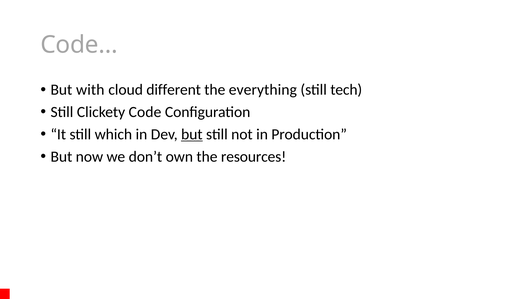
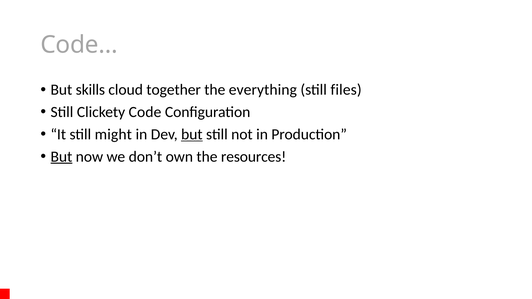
with: with -> skills
different: different -> together
tech: tech -> files
which: which -> might
But at (61, 157) underline: none -> present
